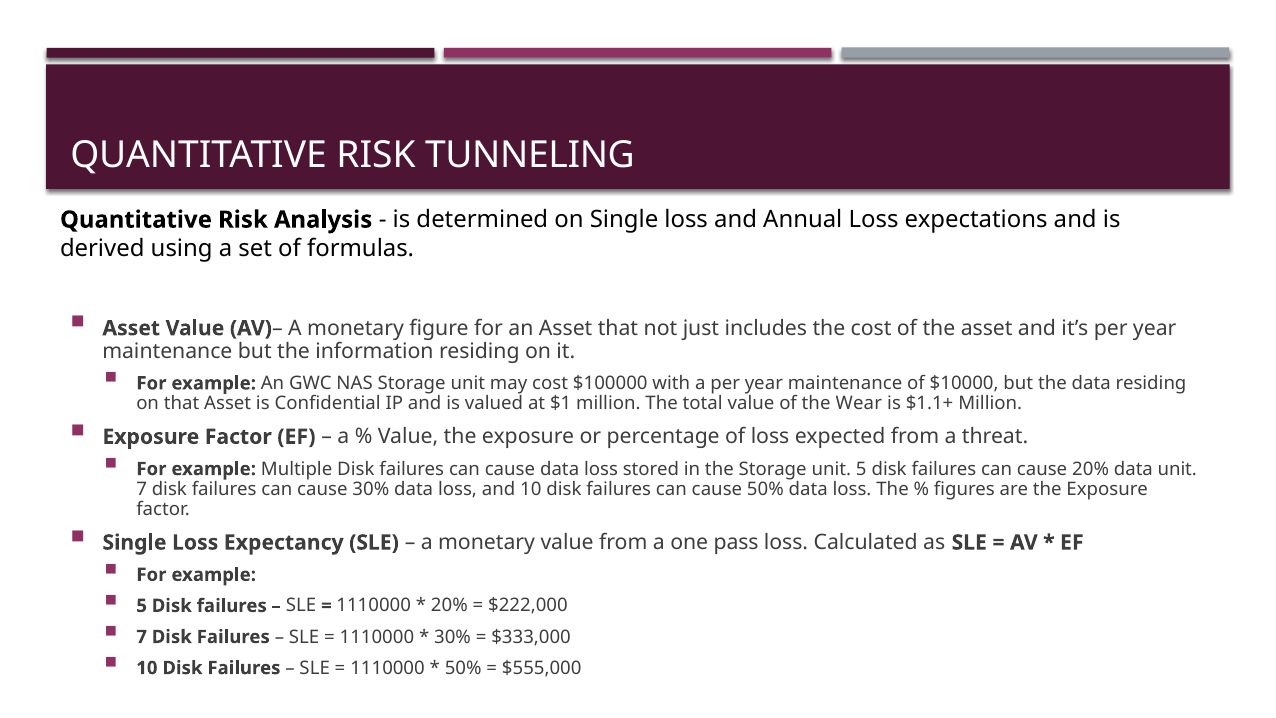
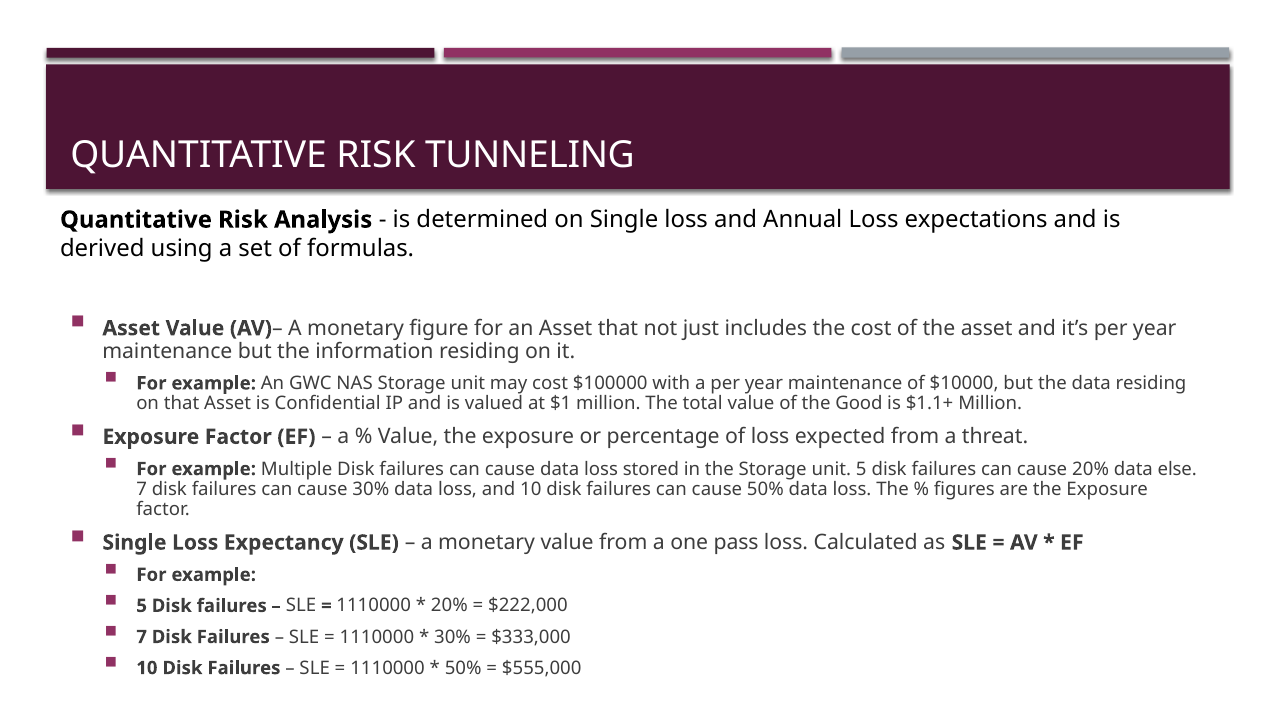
Wear: Wear -> Good
data unit: unit -> else
